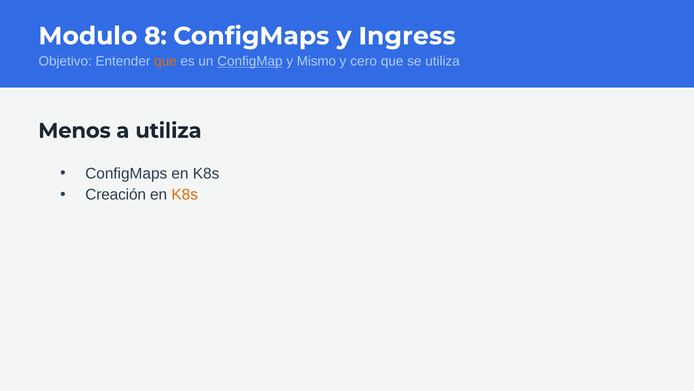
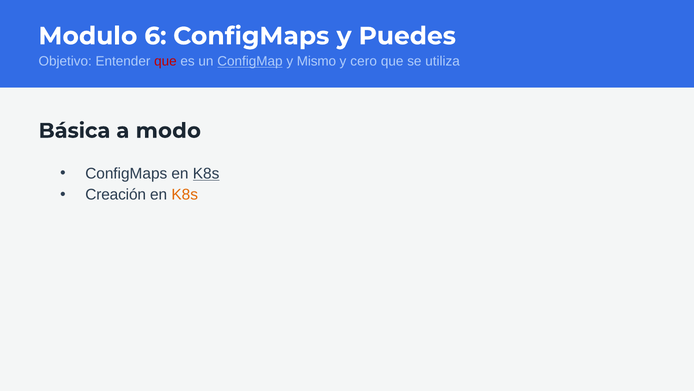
8: 8 -> 6
Ingress: Ingress -> Puedes
que at (165, 61) colour: orange -> red
Menos: Menos -> Básica
a utiliza: utiliza -> modo
K8s at (206, 173) underline: none -> present
